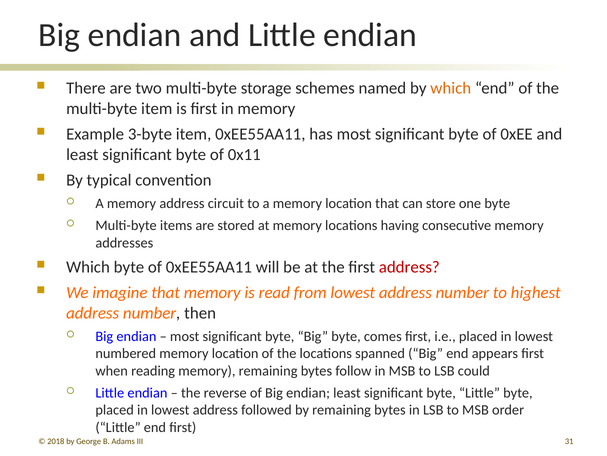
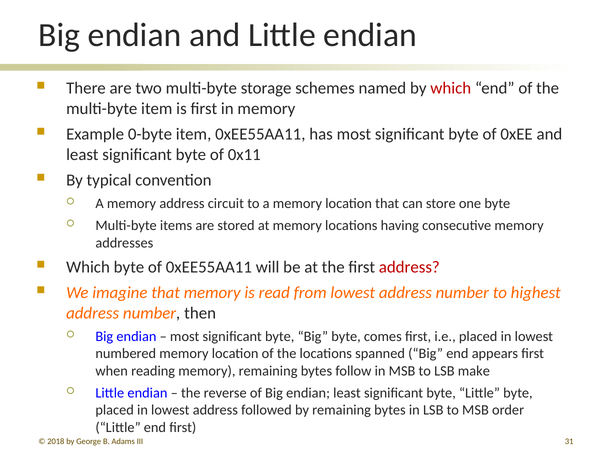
which at (451, 88) colour: orange -> red
3-byte: 3-byte -> 0-byte
could: could -> make
